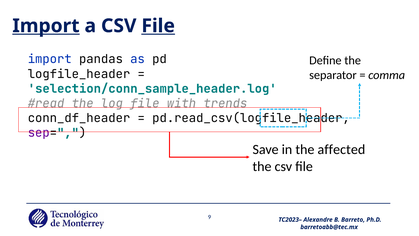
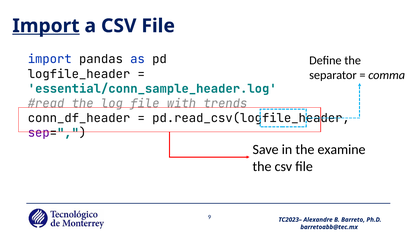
File at (158, 26) underline: present -> none
selection/conn_sample_header.log: selection/conn_sample_header.log -> essential/conn_sample_header.log
affected: affected -> examine
